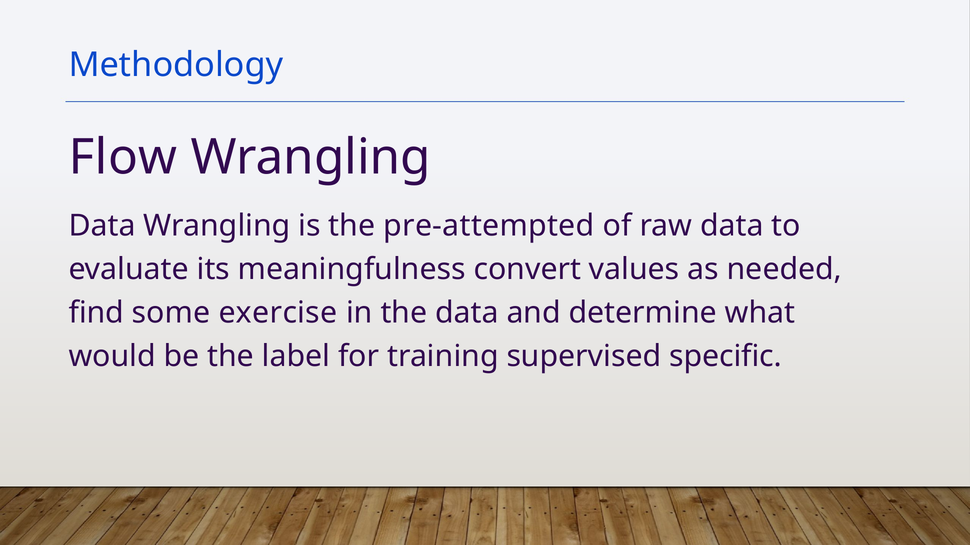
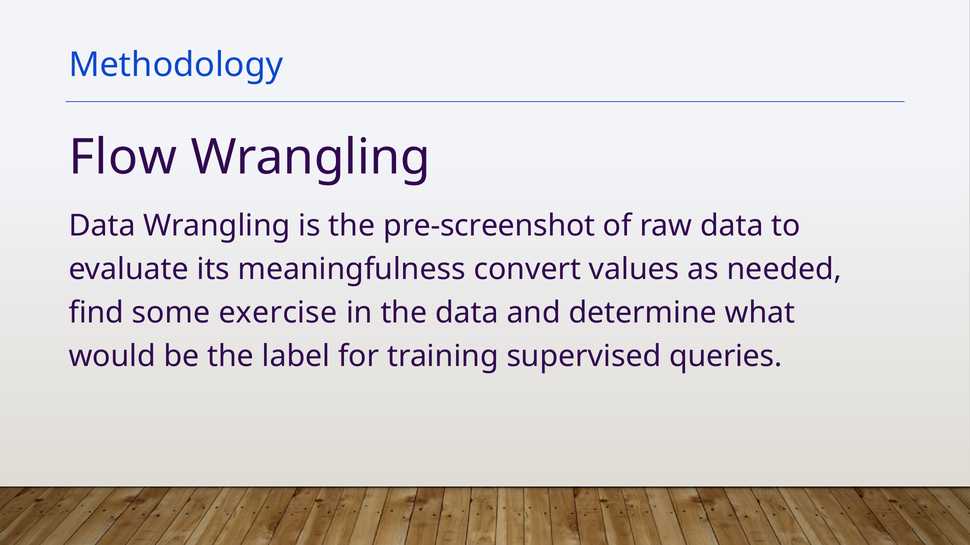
pre-attempted: pre-attempted -> pre-screenshot
specific: specific -> queries
